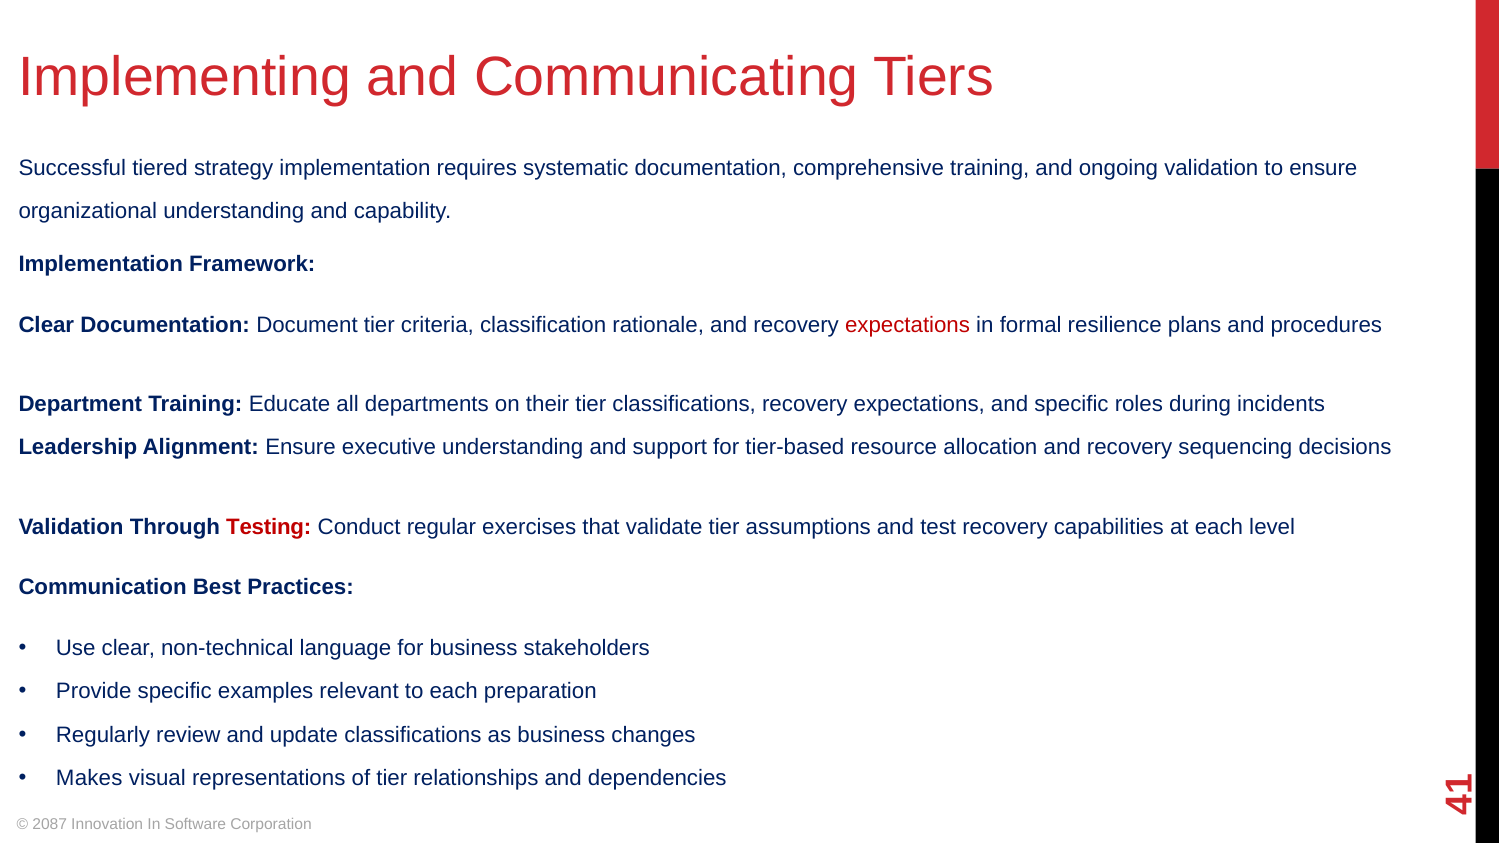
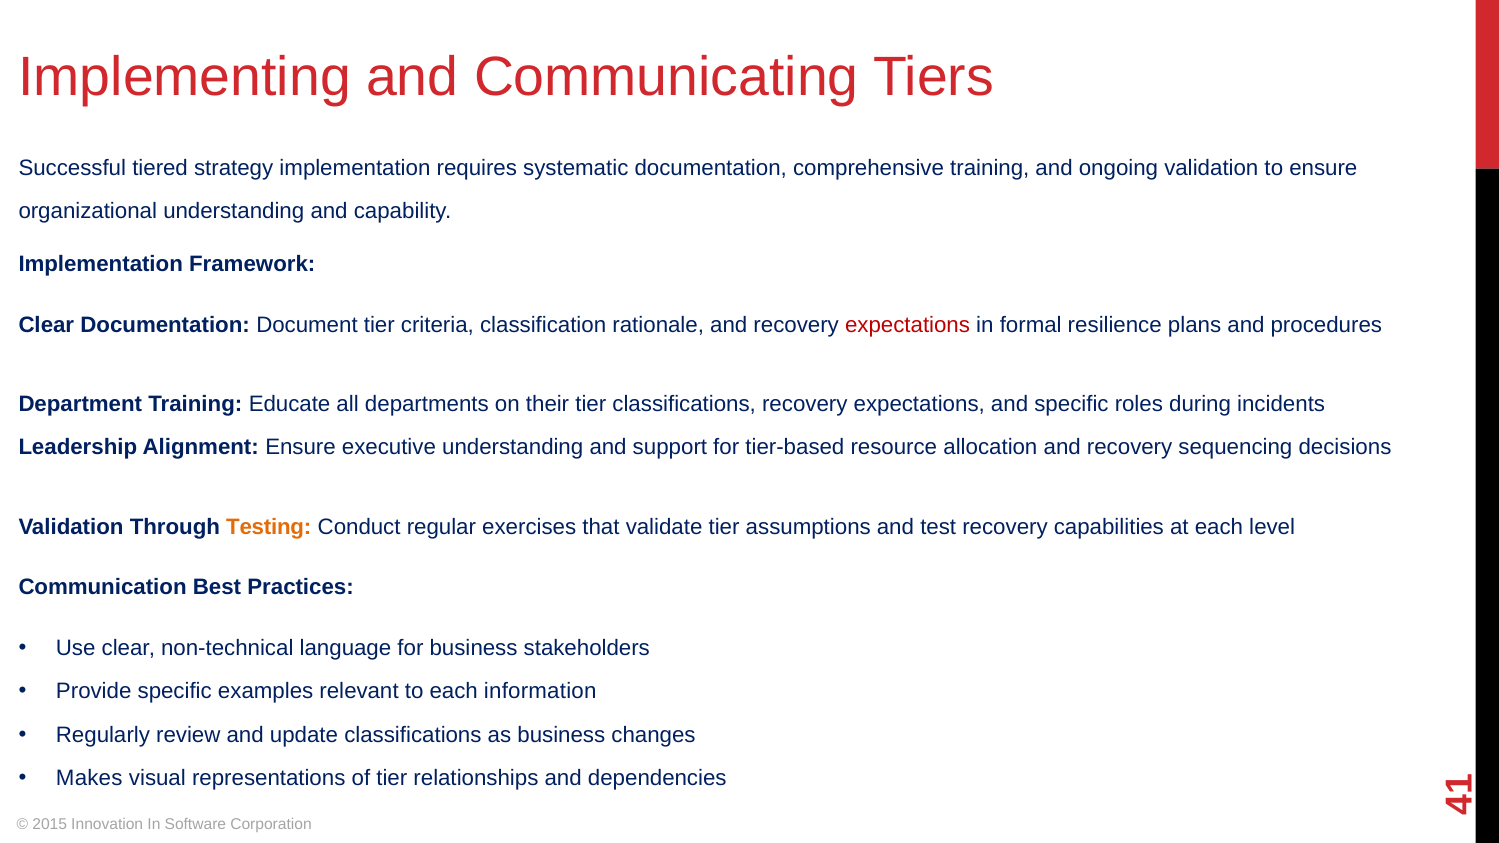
Testing colour: red -> orange
preparation: preparation -> information
2087: 2087 -> 2015
